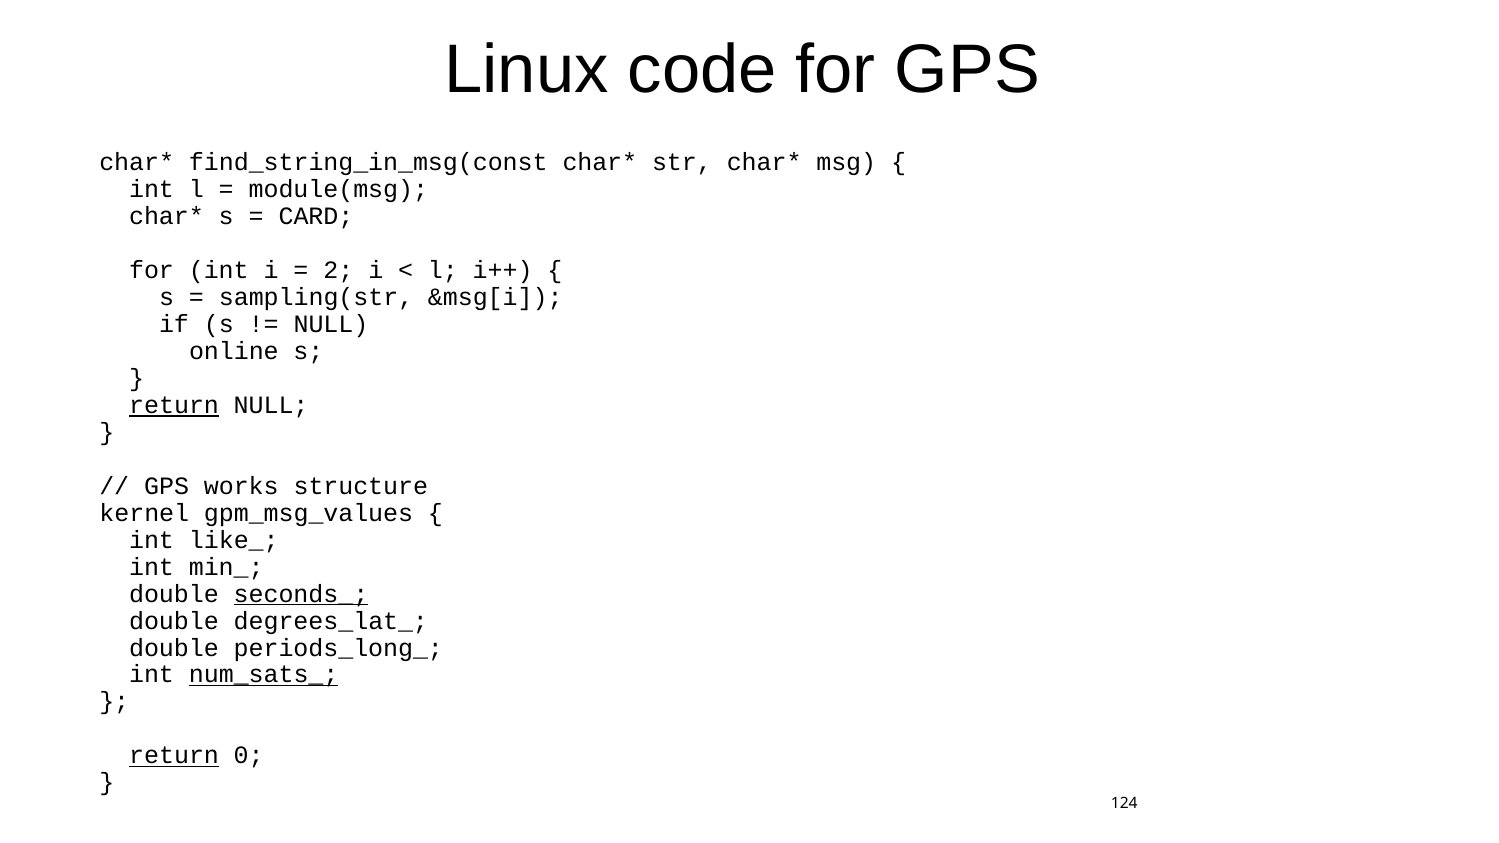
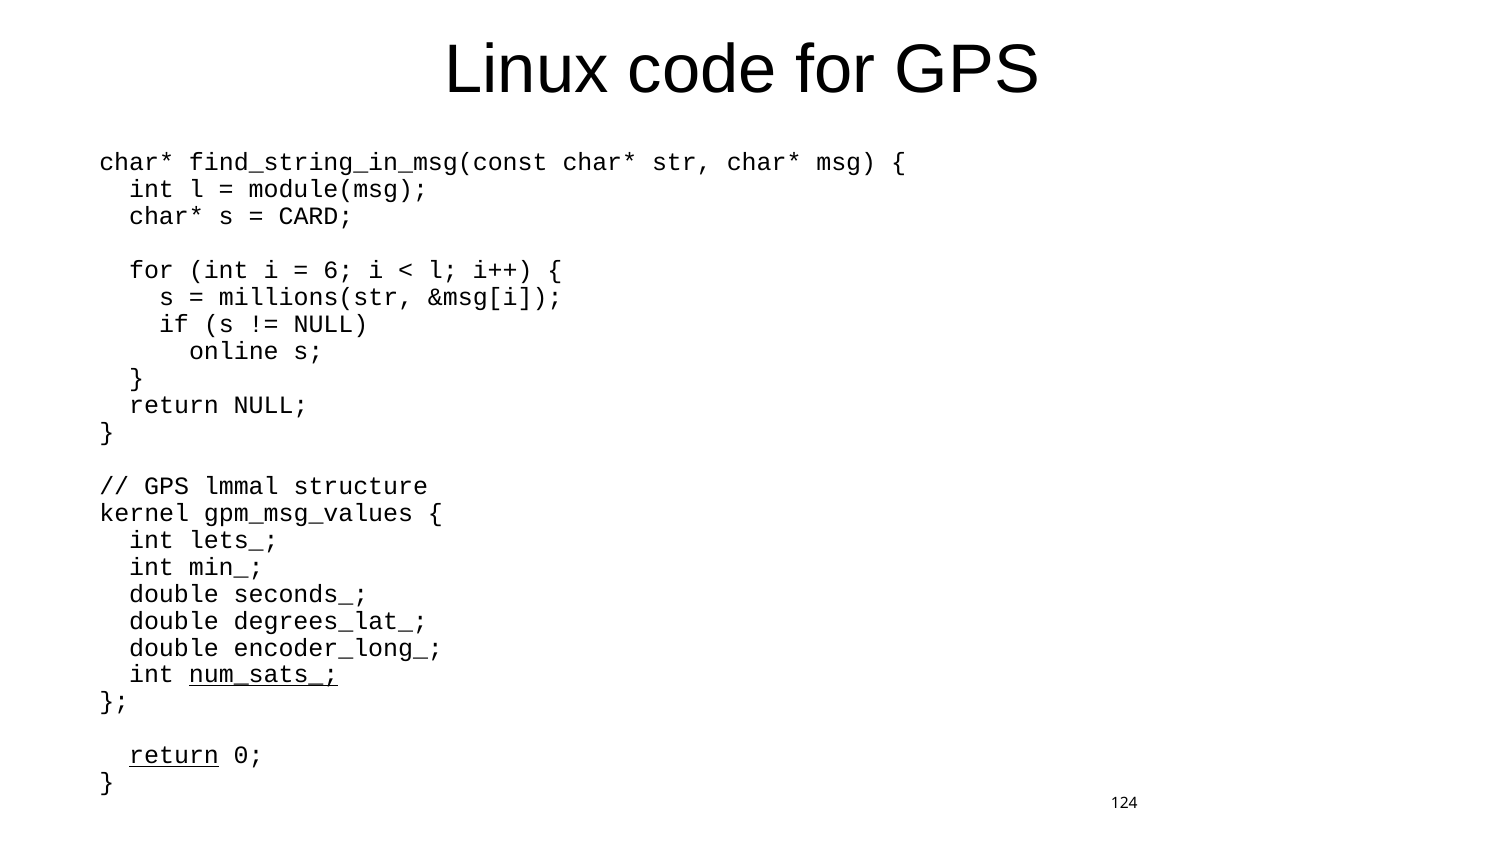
2: 2 -> 6
sampling(str: sampling(str -> millions(str
return at (174, 405) underline: present -> none
works: works -> lmmal
like_: like_ -> lets_
seconds_ underline: present -> none
periods_long_: periods_long_ -> encoder_long_
